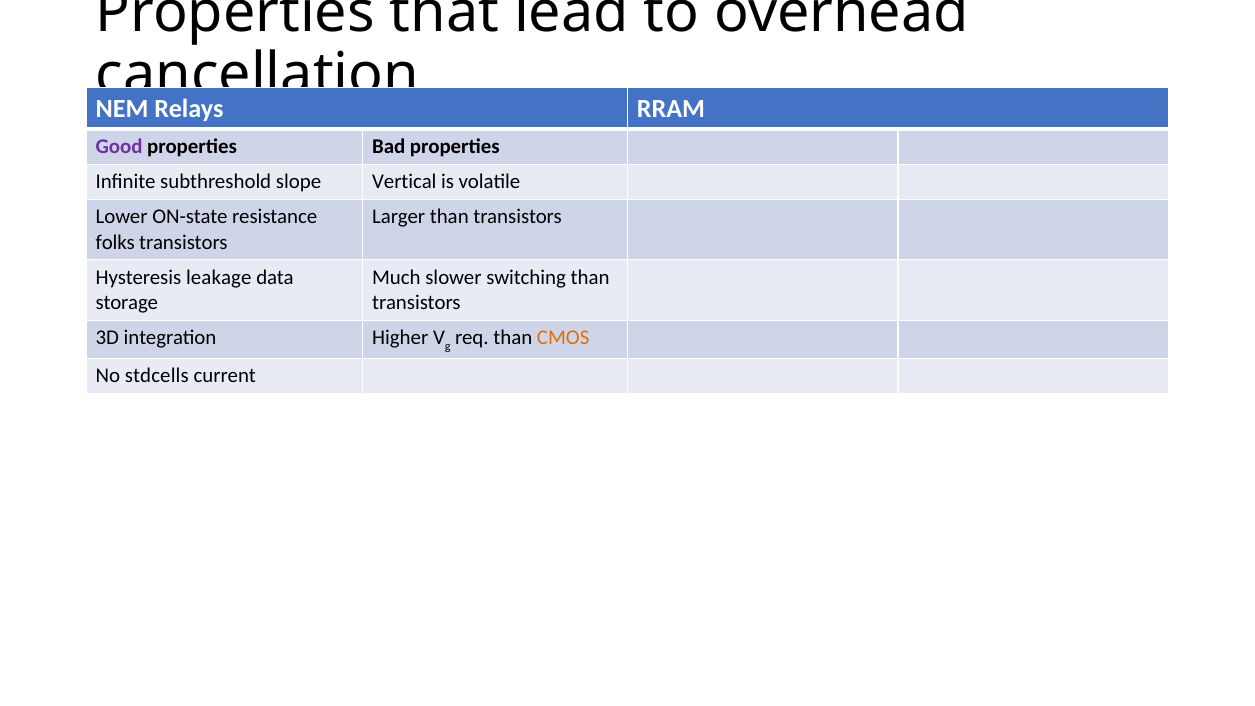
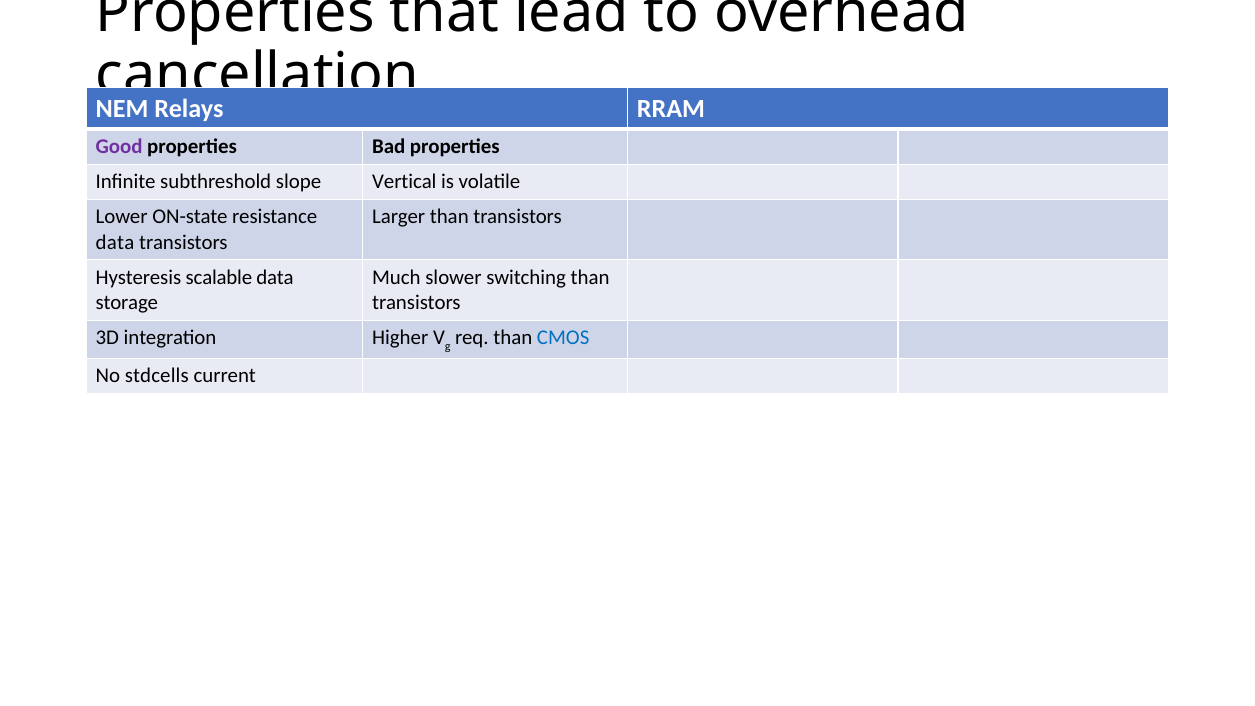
folks at (115, 242): folks -> data
leakage: leakage -> scalable
CMOS colour: orange -> blue
